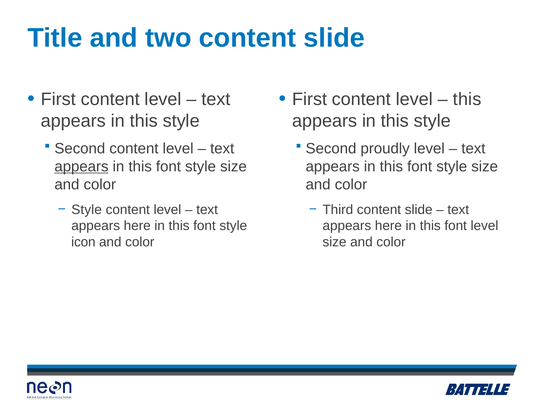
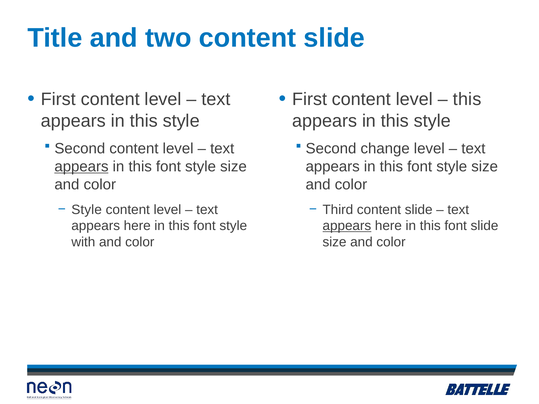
proudly: proudly -> change
appears at (347, 226) underline: none -> present
font level: level -> slide
icon: icon -> with
